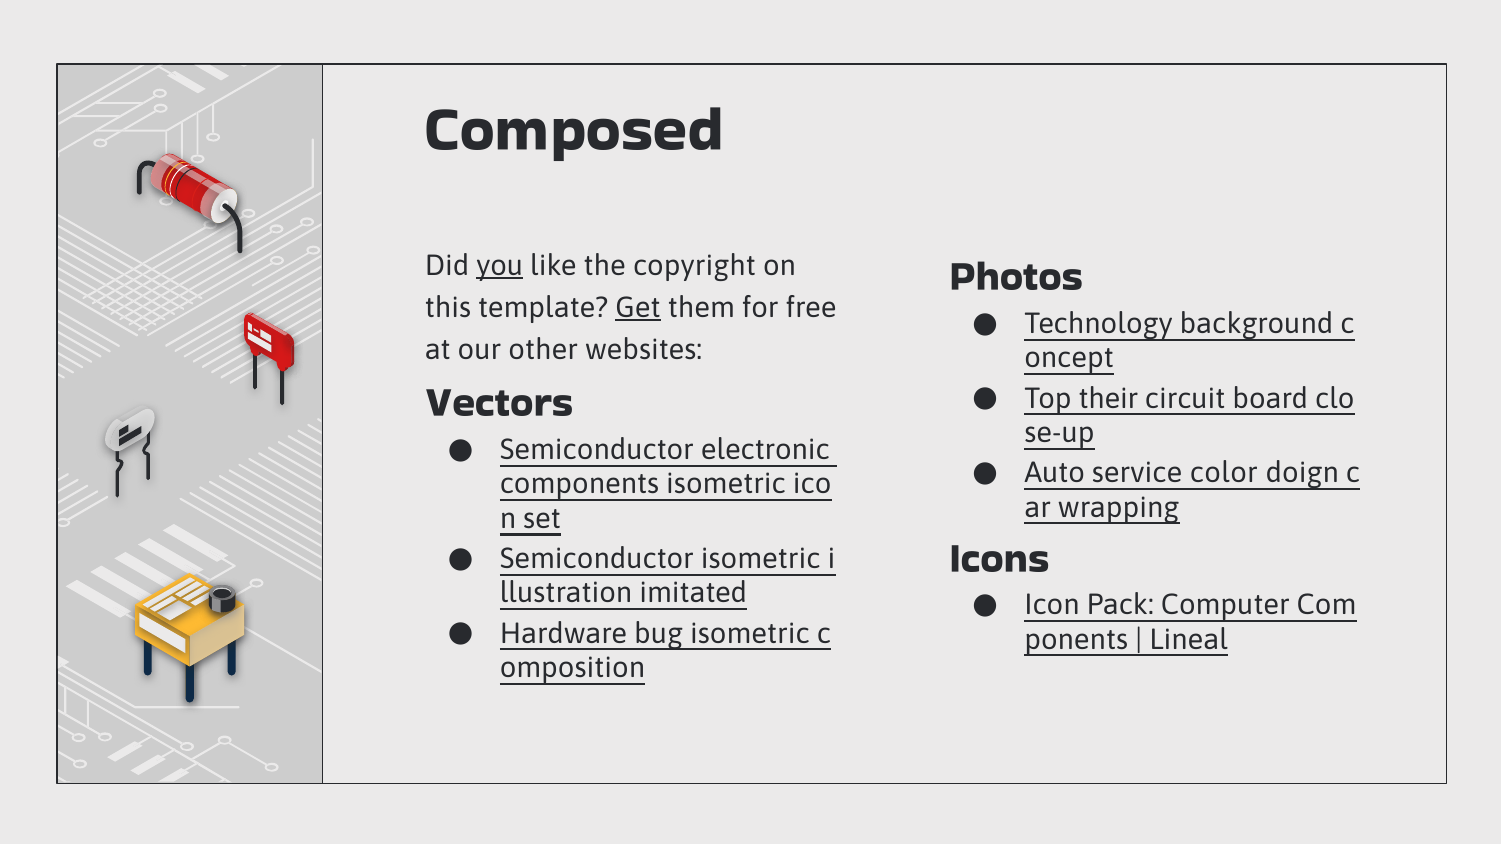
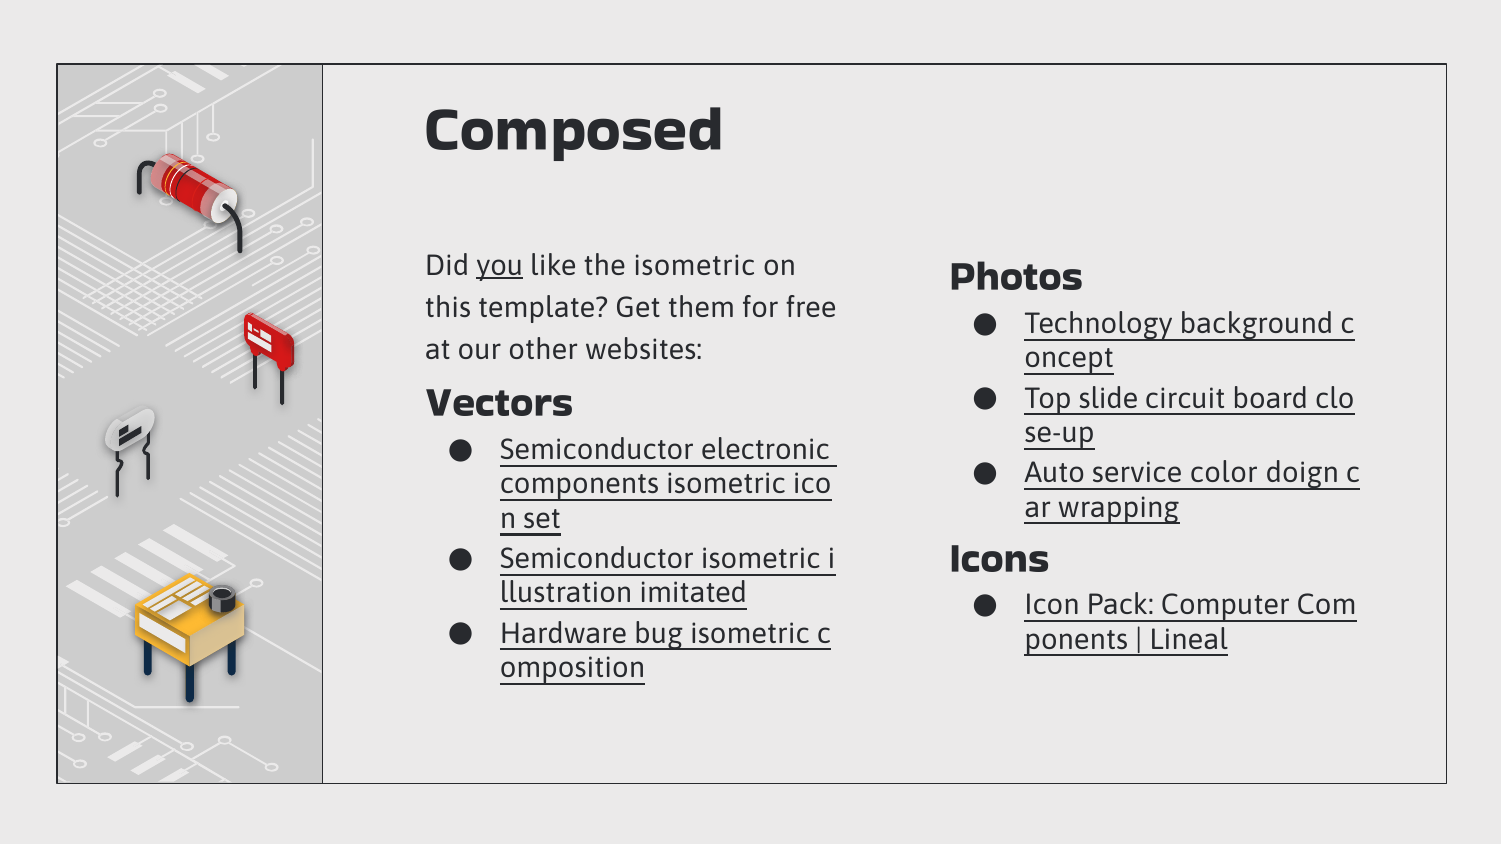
the copyright: copyright -> isometric
Get underline: present -> none
their: their -> slide
